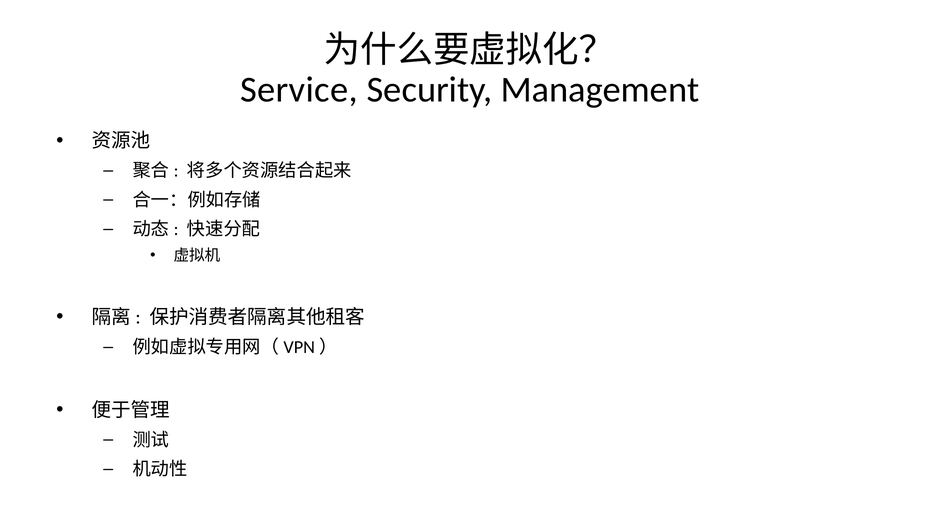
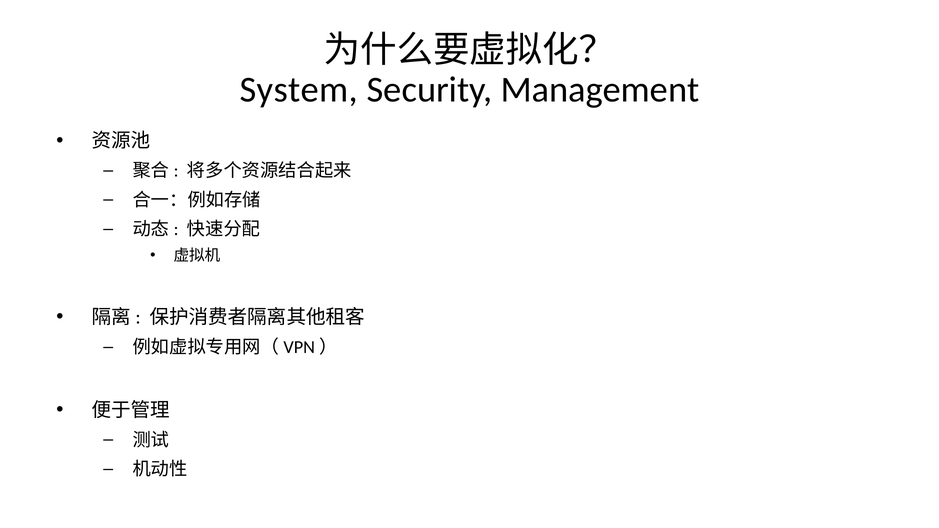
Service: Service -> System
